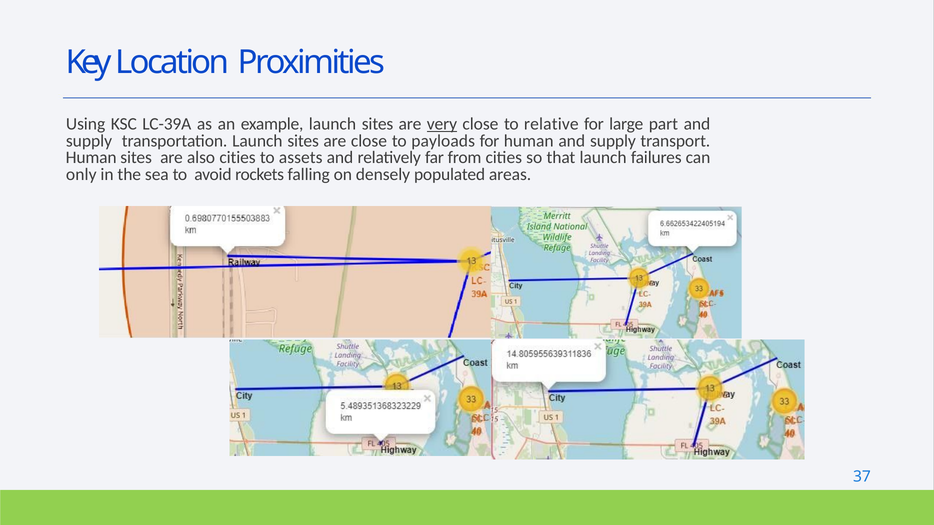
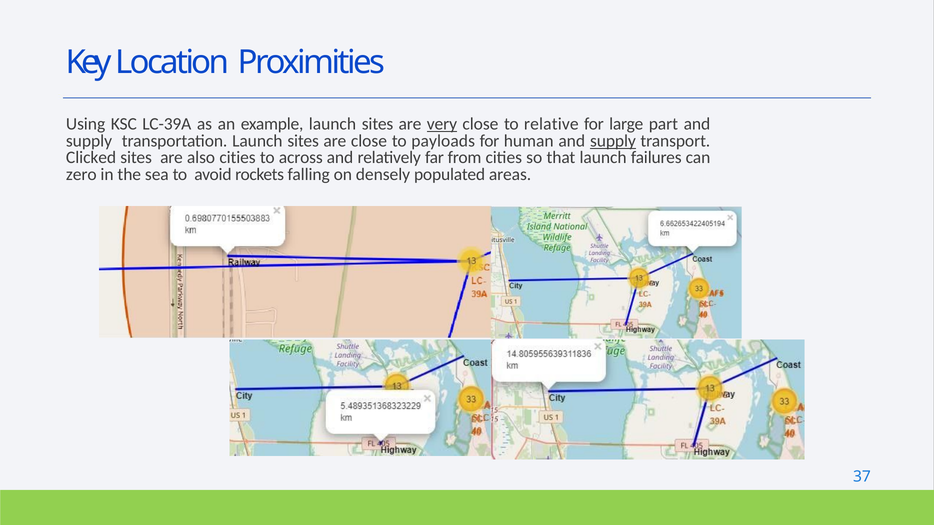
supply at (613, 141) underline: none -> present
Human at (91, 158): Human -> Clicked
assets: assets -> across
only: only -> zero
